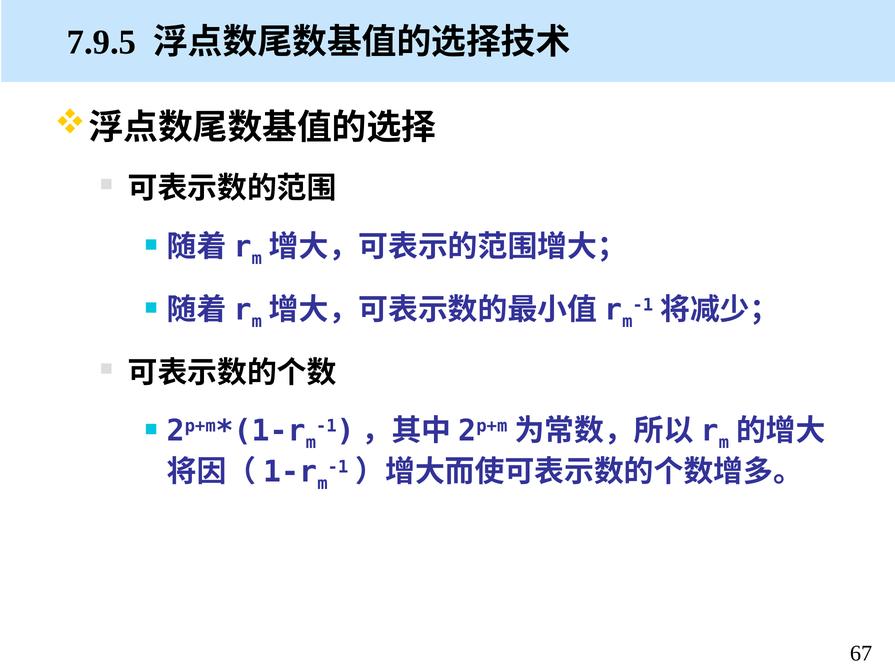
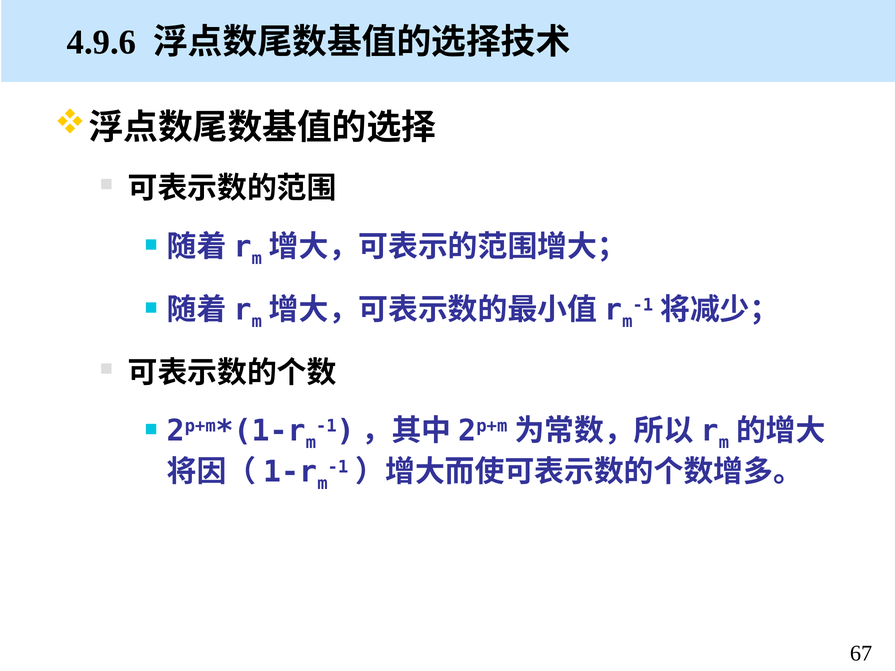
7.9.5: 7.9.5 -> 4.9.6
